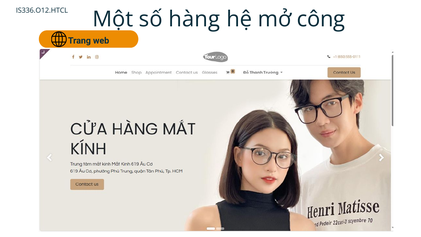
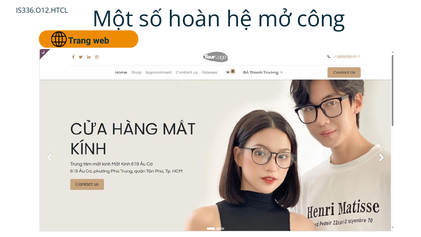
hàng: hàng -> hoàn
